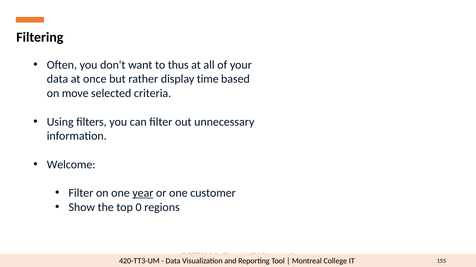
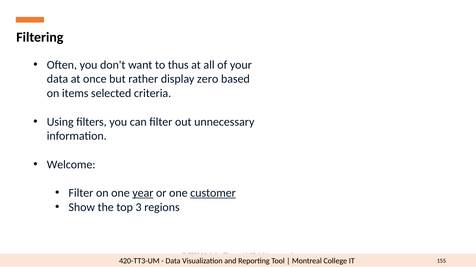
time: time -> zero
move: move -> items
customer underline: none -> present
0: 0 -> 3
